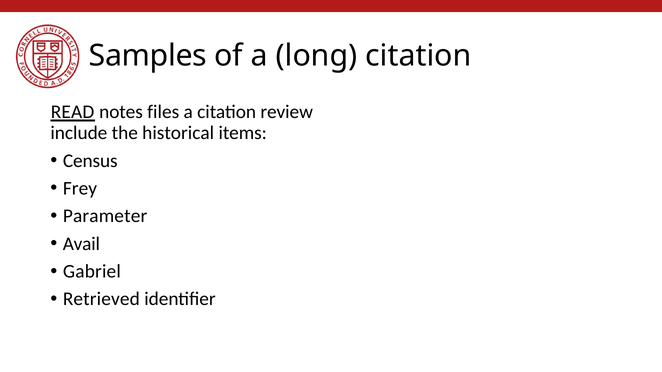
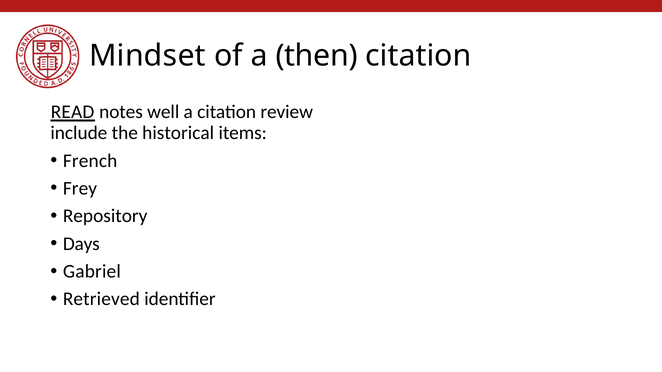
Samples: Samples -> Mindset
long: long -> then
files: files -> well
Census: Census -> French
Parameter: Parameter -> Repository
Avail: Avail -> Days
